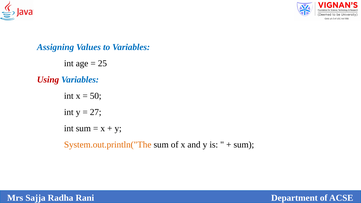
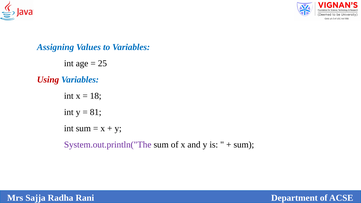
50: 50 -> 18
27: 27 -> 81
System.out.println("The colour: orange -> purple
